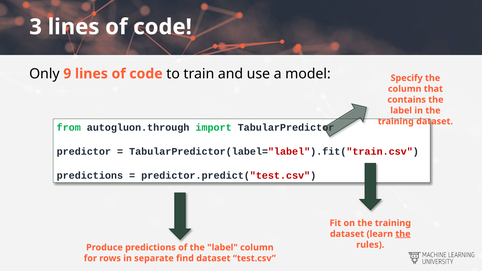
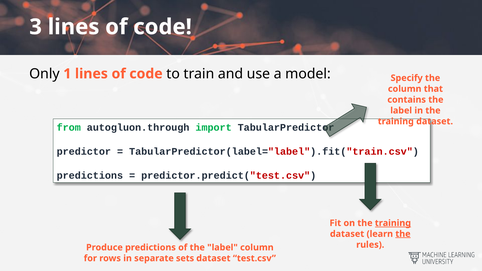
9: 9 -> 1
training at (393, 223) underline: none -> present
find: find -> sets
